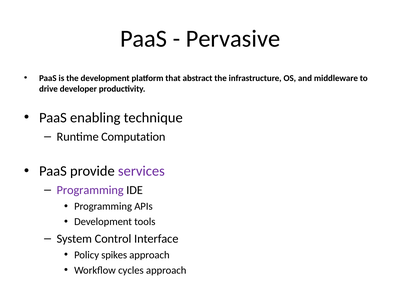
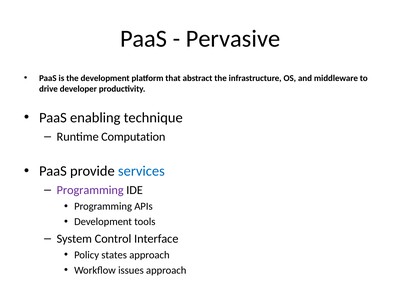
services colour: purple -> blue
spikes: spikes -> states
cycles: cycles -> issues
